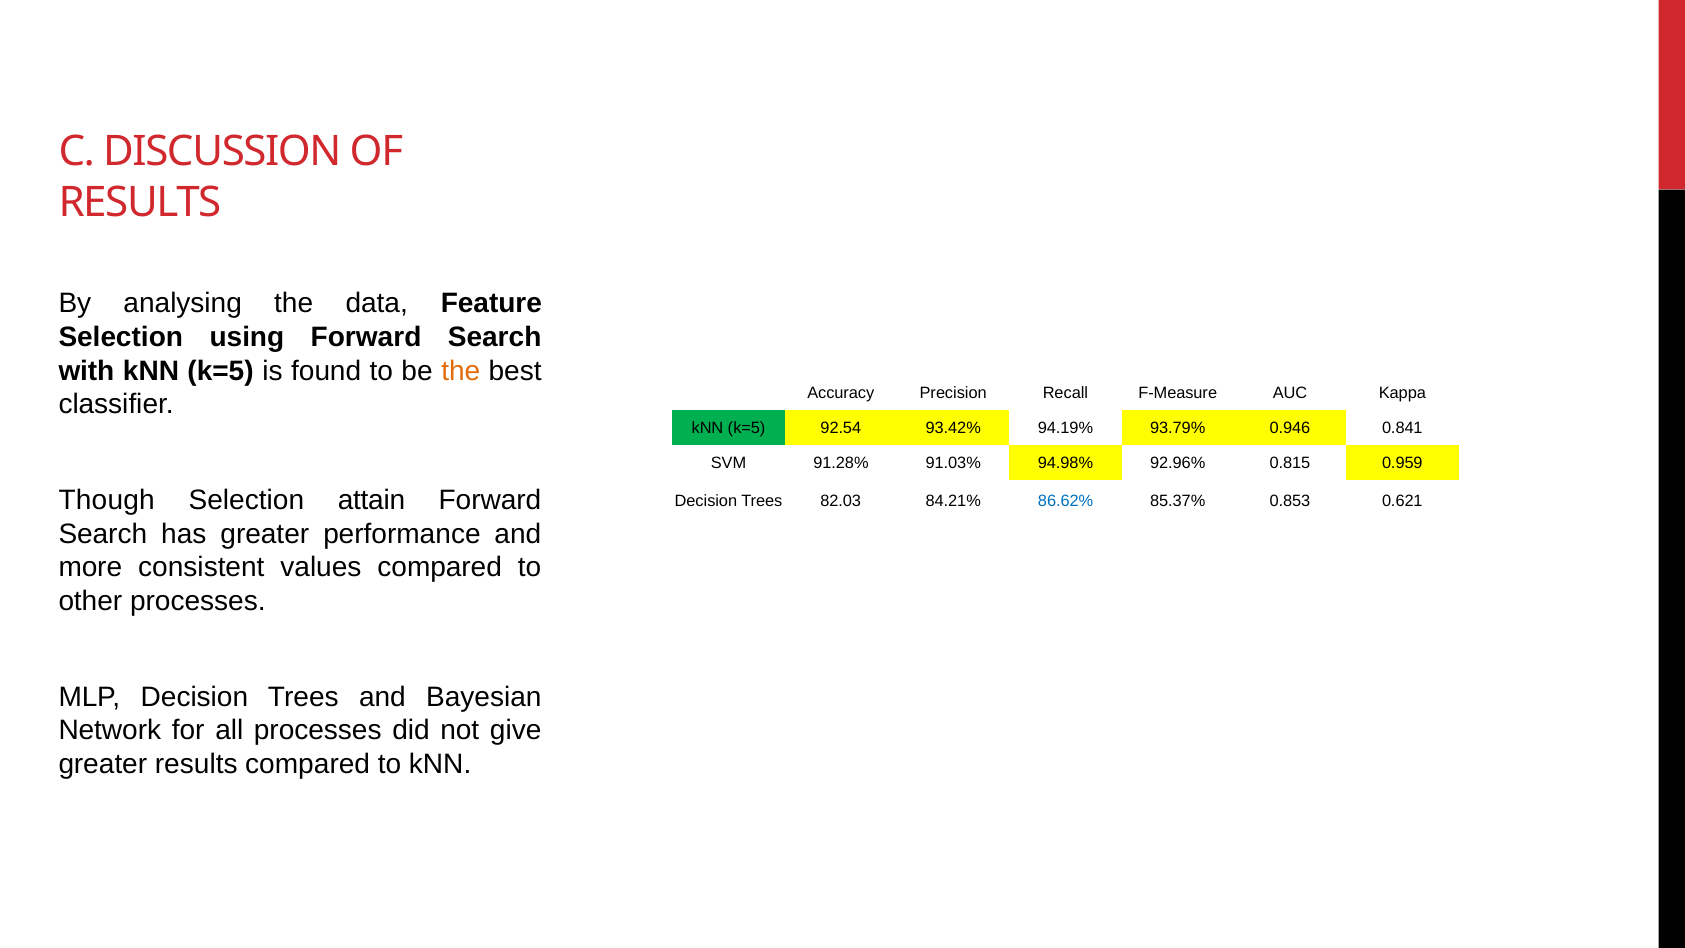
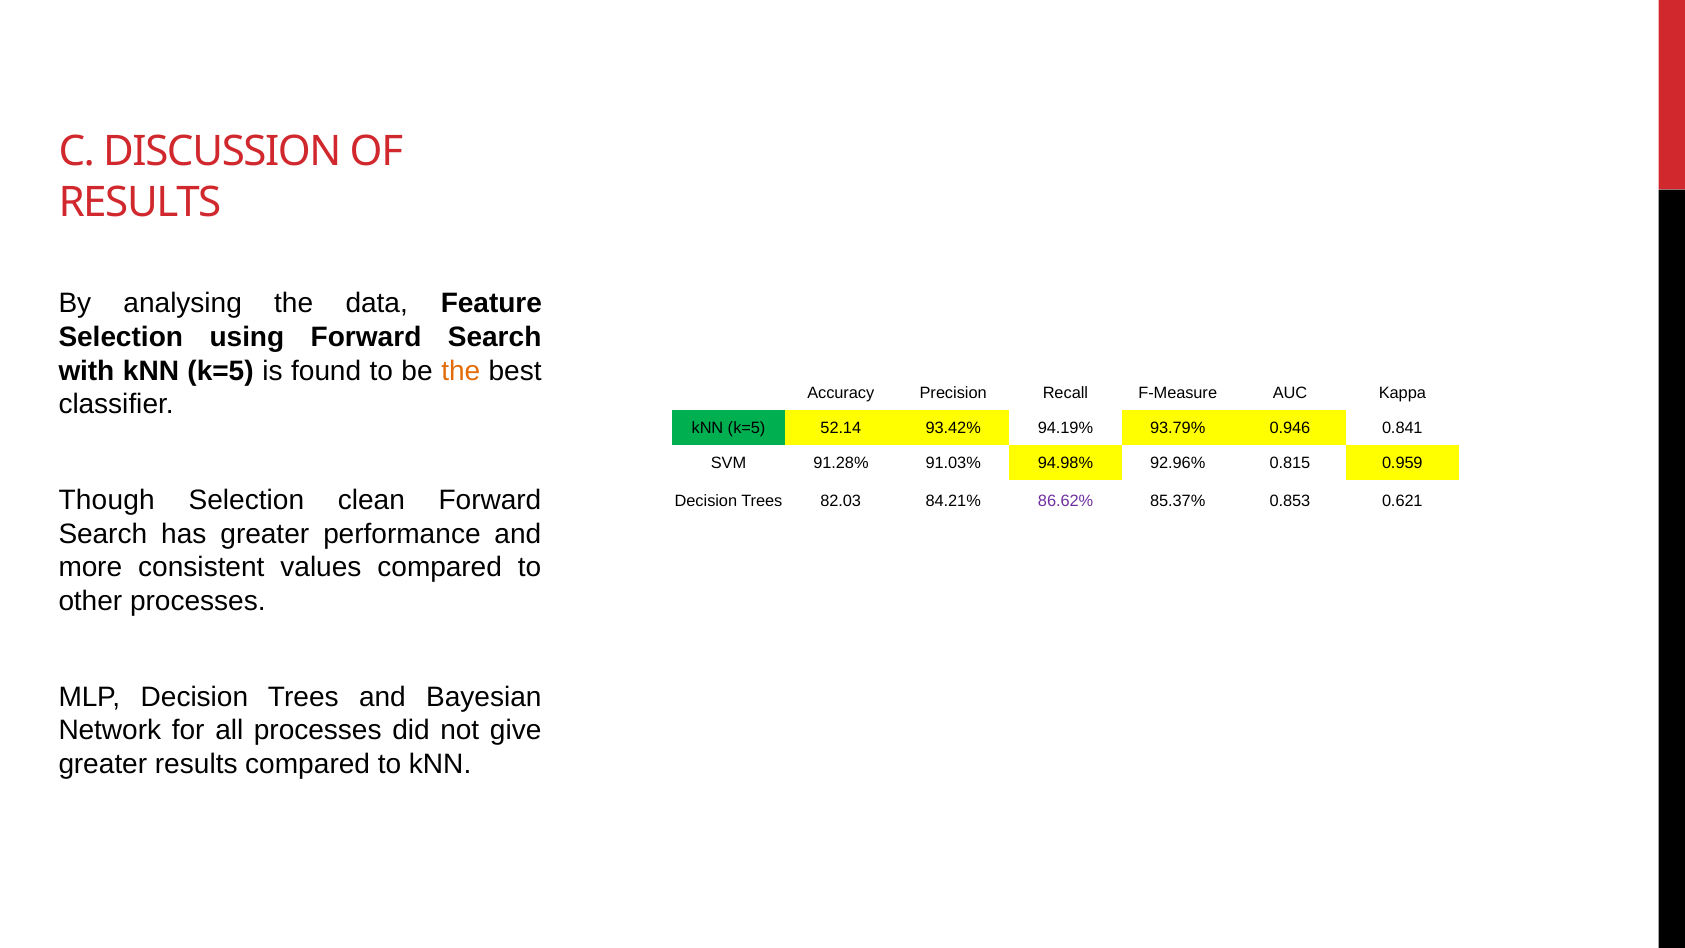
92.54: 92.54 -> 52.14
attain: attain -> clean
86.62% colour: blue -> purple
